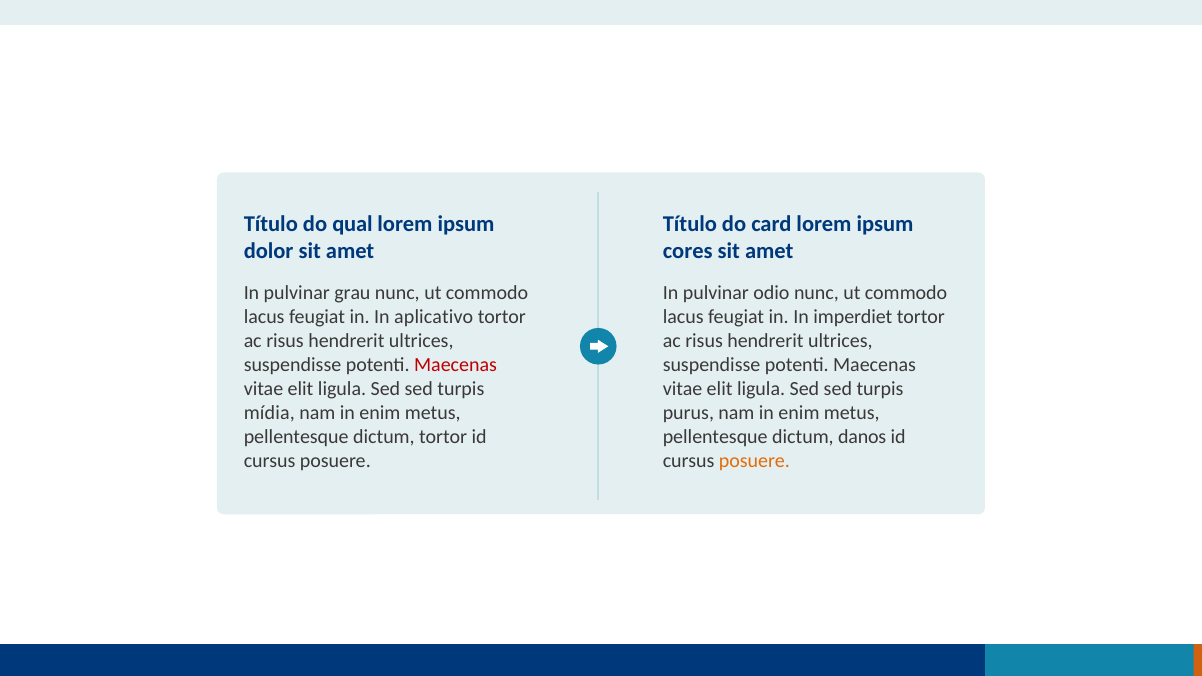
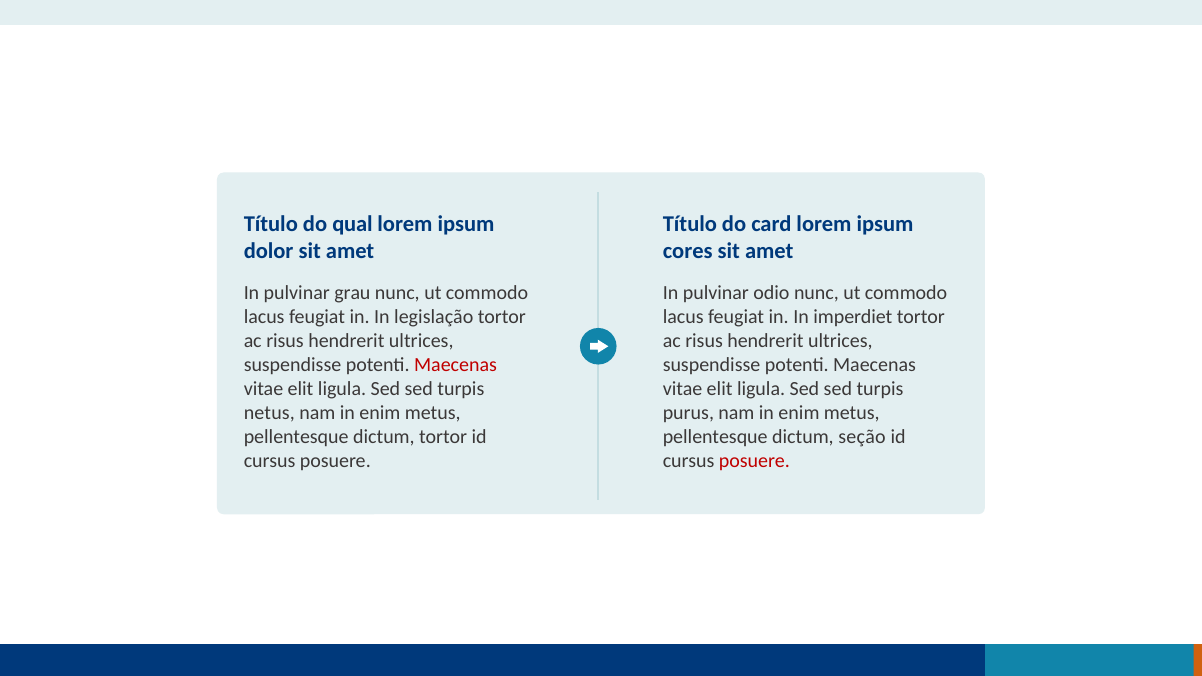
aplicativo: aplicativo -> legislação
mídia: mídia -> netus
danos: danos -> seção
posuere at (754, 461) colour: orange -> red
